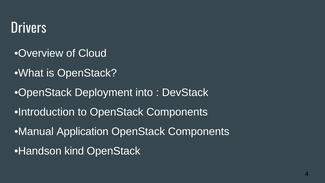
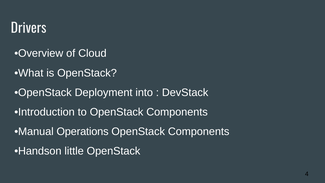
Application: Application -> Operations
kind: kind -> little
